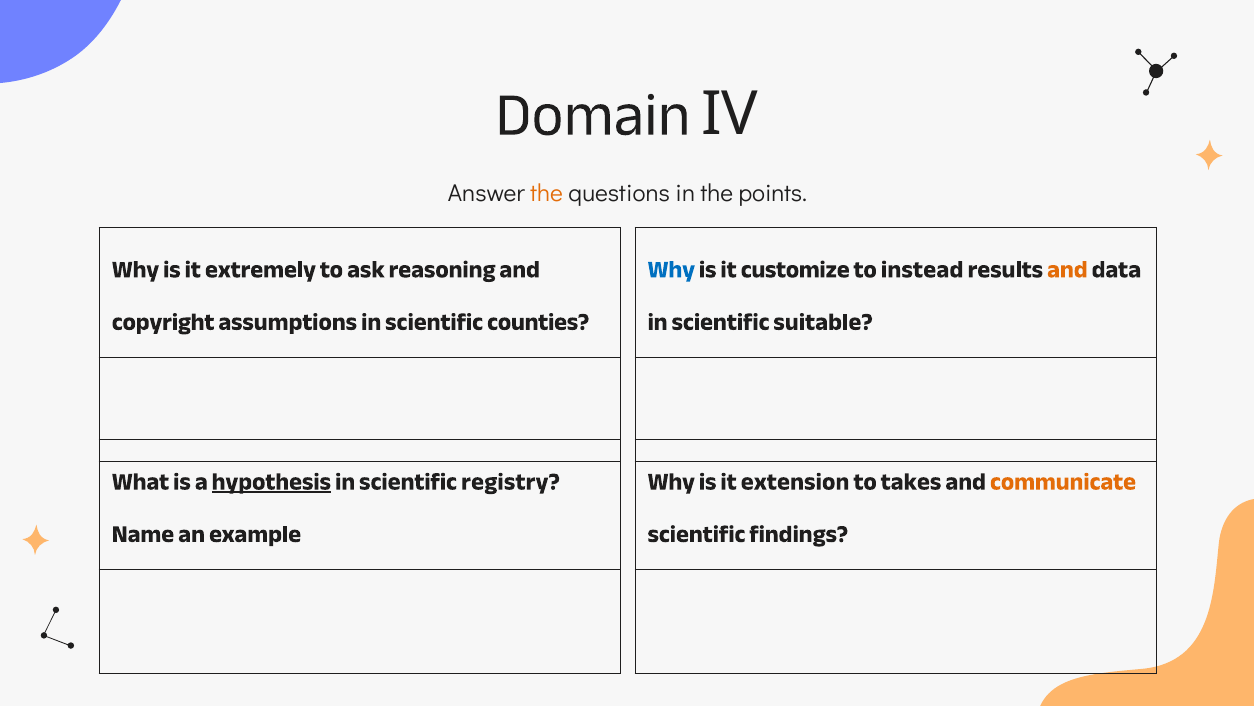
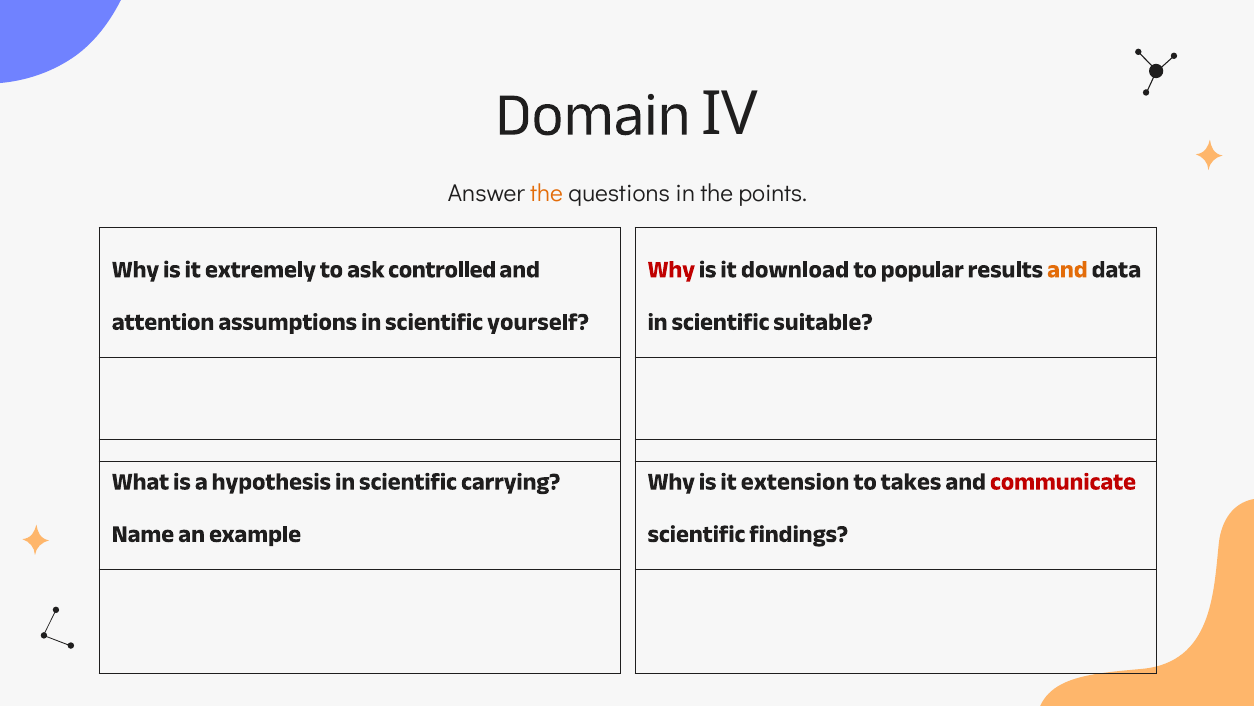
reasoning: reasoning -> controlled
Why at (671, 269) colour: blue -> red
customize: customize -> download
instead: instead -> popular
copyright: copyright -> attention
counties: counties -> yourself
hypothesis underline: present -> none
registry: registry -> carrying
communicate colour: orange -> red
